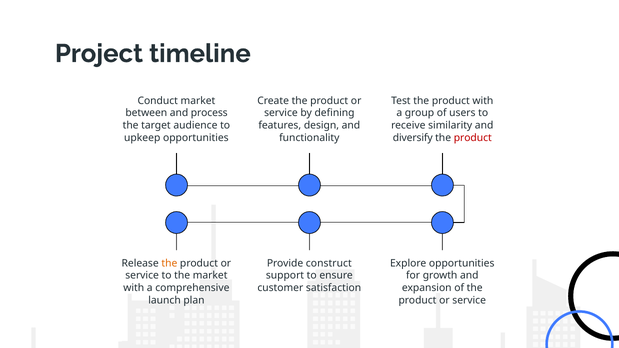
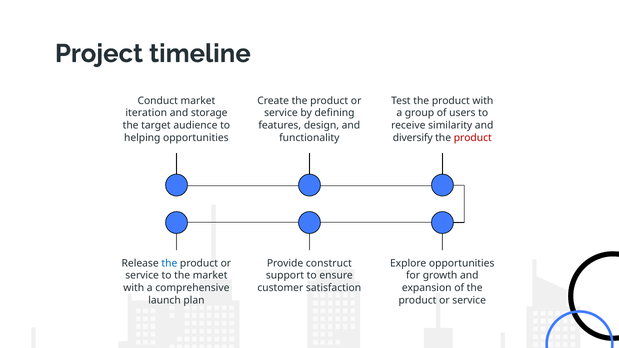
between: between -> iteration
process: process -> storage
upkeep: upkeep -> helping
the at (169, 263) colour: orange -> blue
